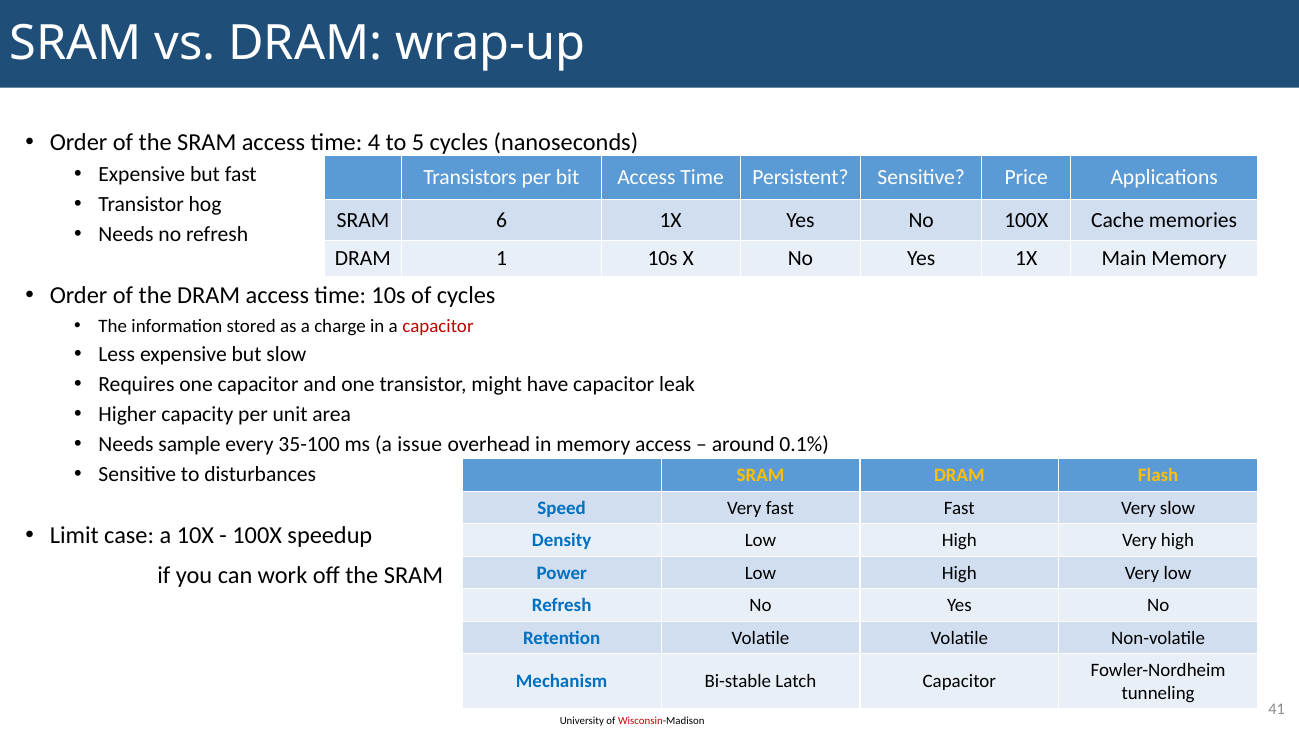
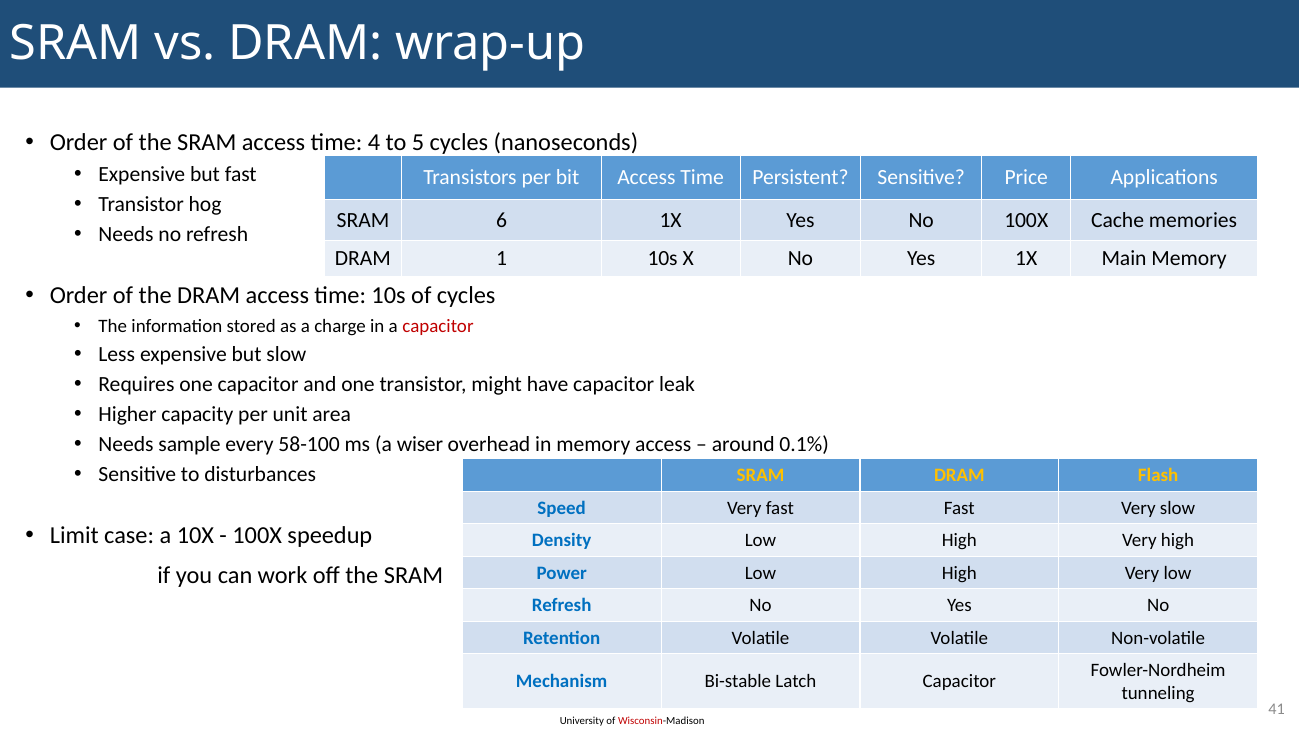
35-100: 35-100 -> 58-100
issue: issue -> wiser
